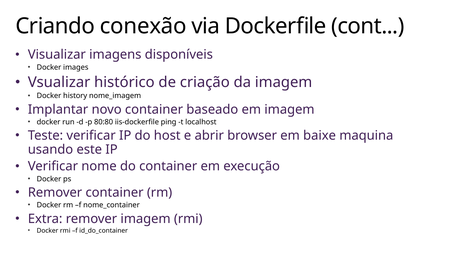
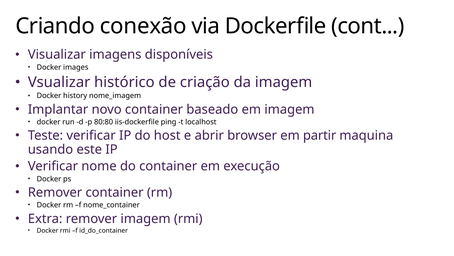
baixe: baixe -> partir
